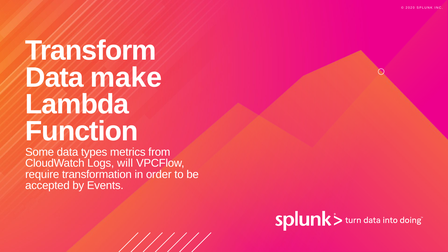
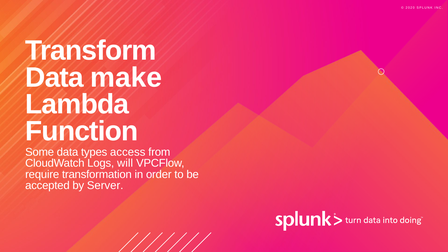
metrics: metrics -> access
Events: Events -> Server
